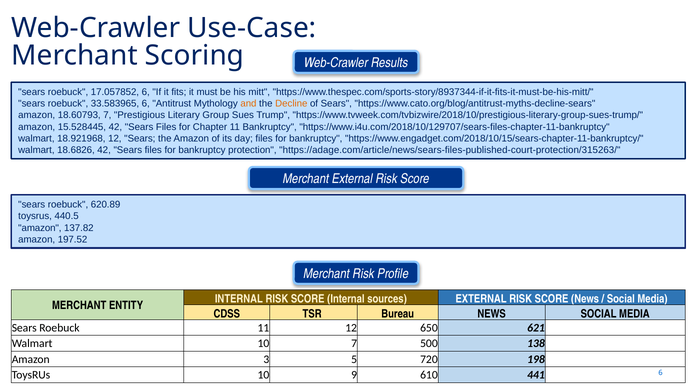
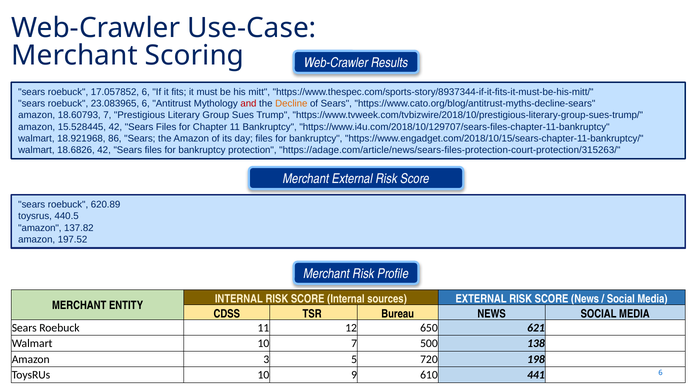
33.583965: 33.583965 -> 23.083965
and colour: orange -> red
18.921968 12: 12 -> 86
https://adage.com/article/news/sears-files-published-court-protection/315263/: https://adage.com/article/news/sears-files-published-court-protection/315263/ -> https://adage.com/article/news/sears-files-protection-court-protection/315263/
